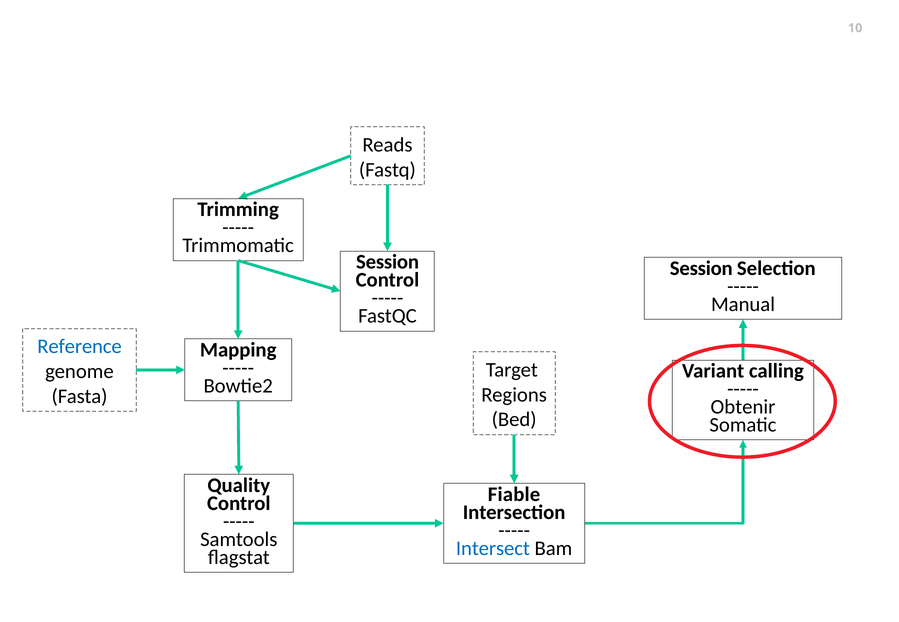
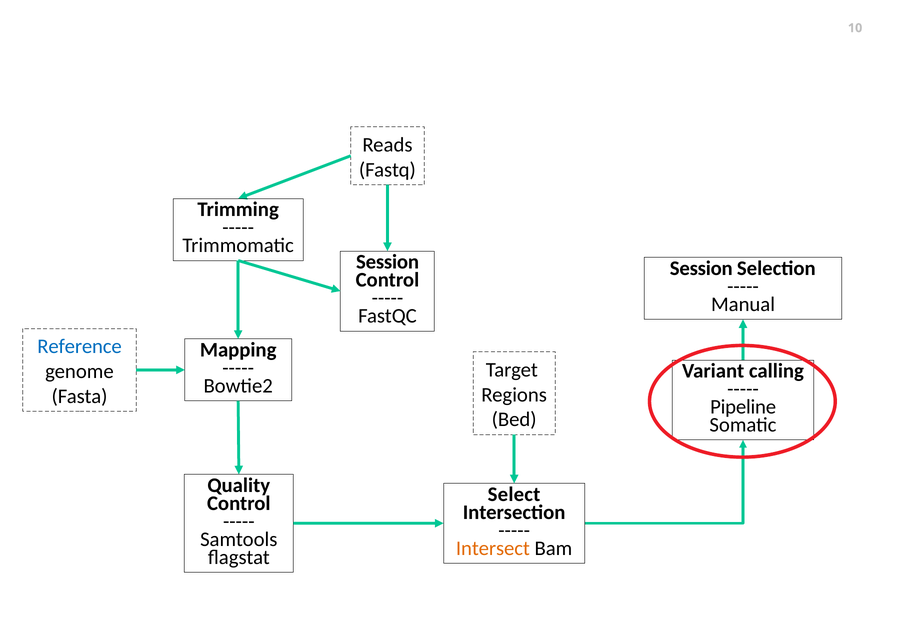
Obtenir: Obtenir -> Pipeline
Fiable: Fiable -> Select
Intersect colour: blue -> orange
